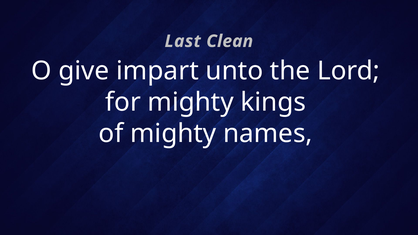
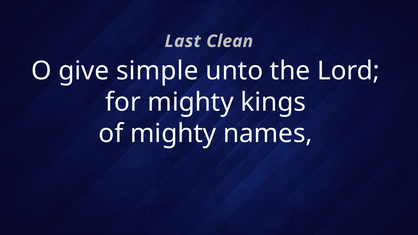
impart: impart -> simple
